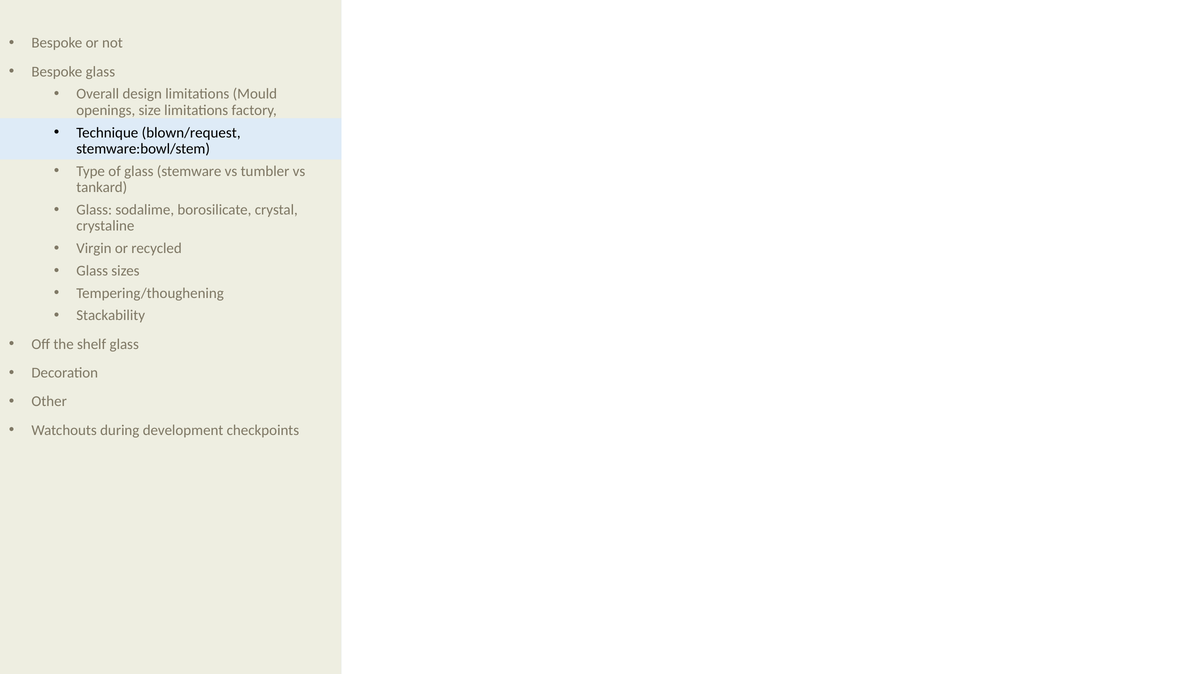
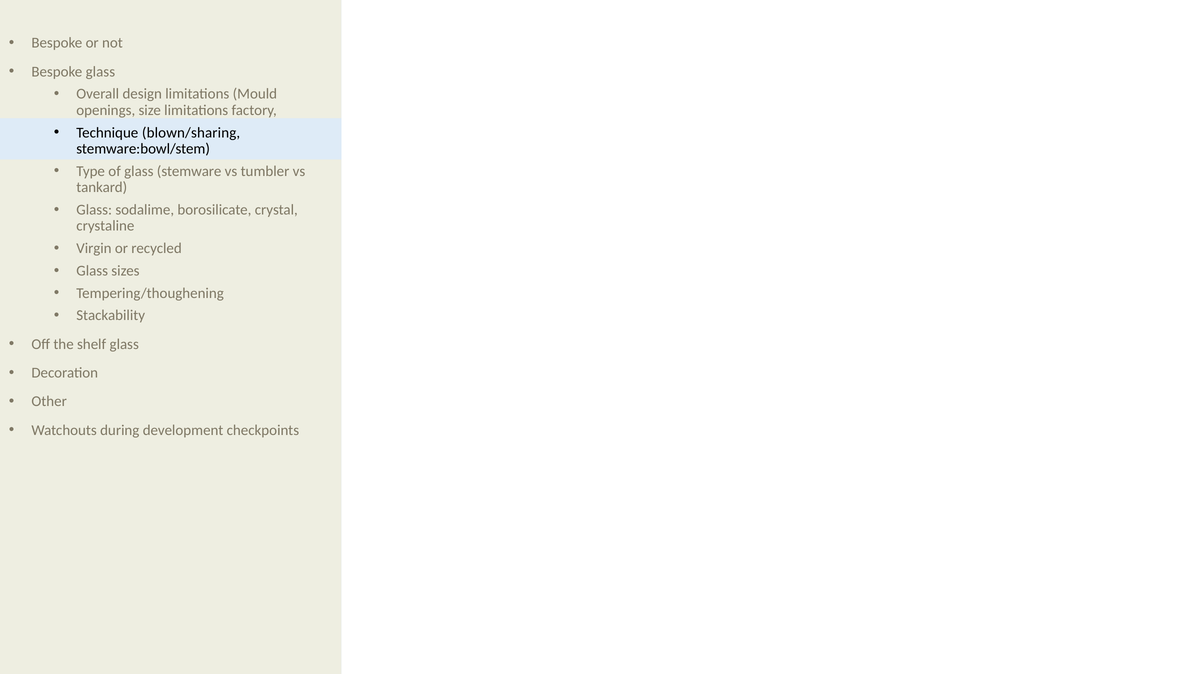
blown/request: blown/request -> blown/sharing
